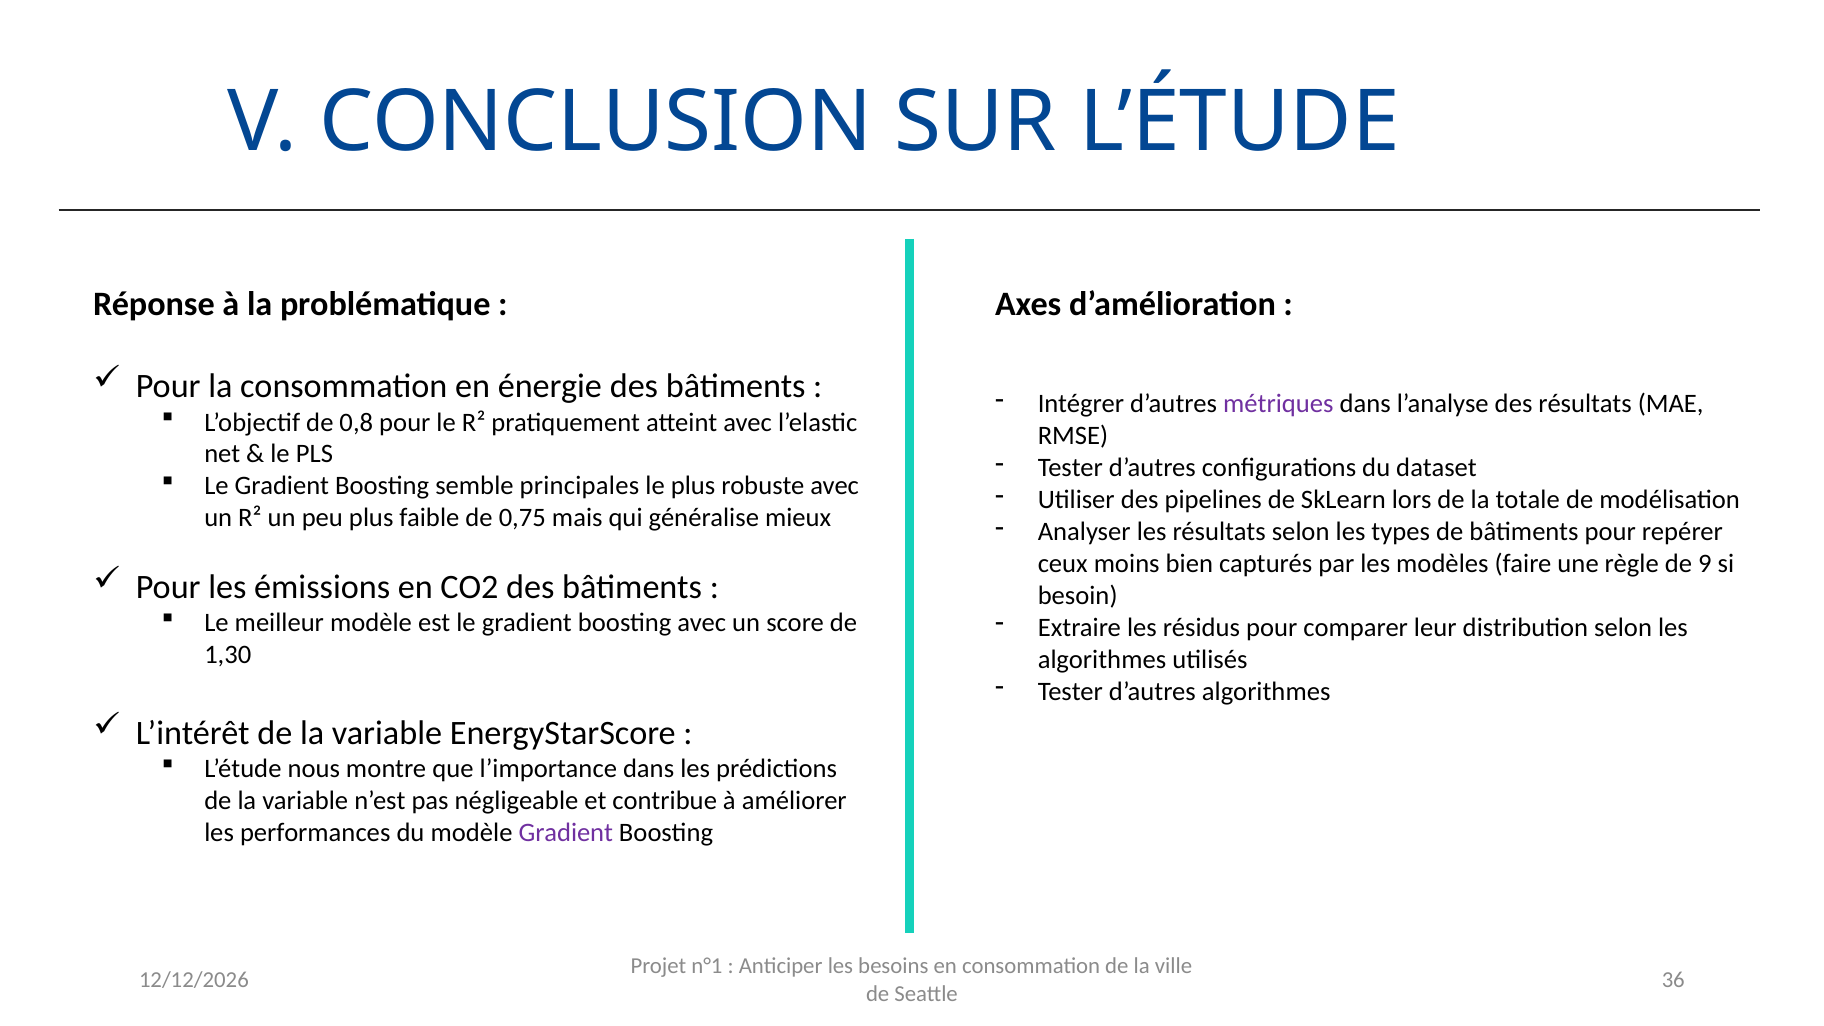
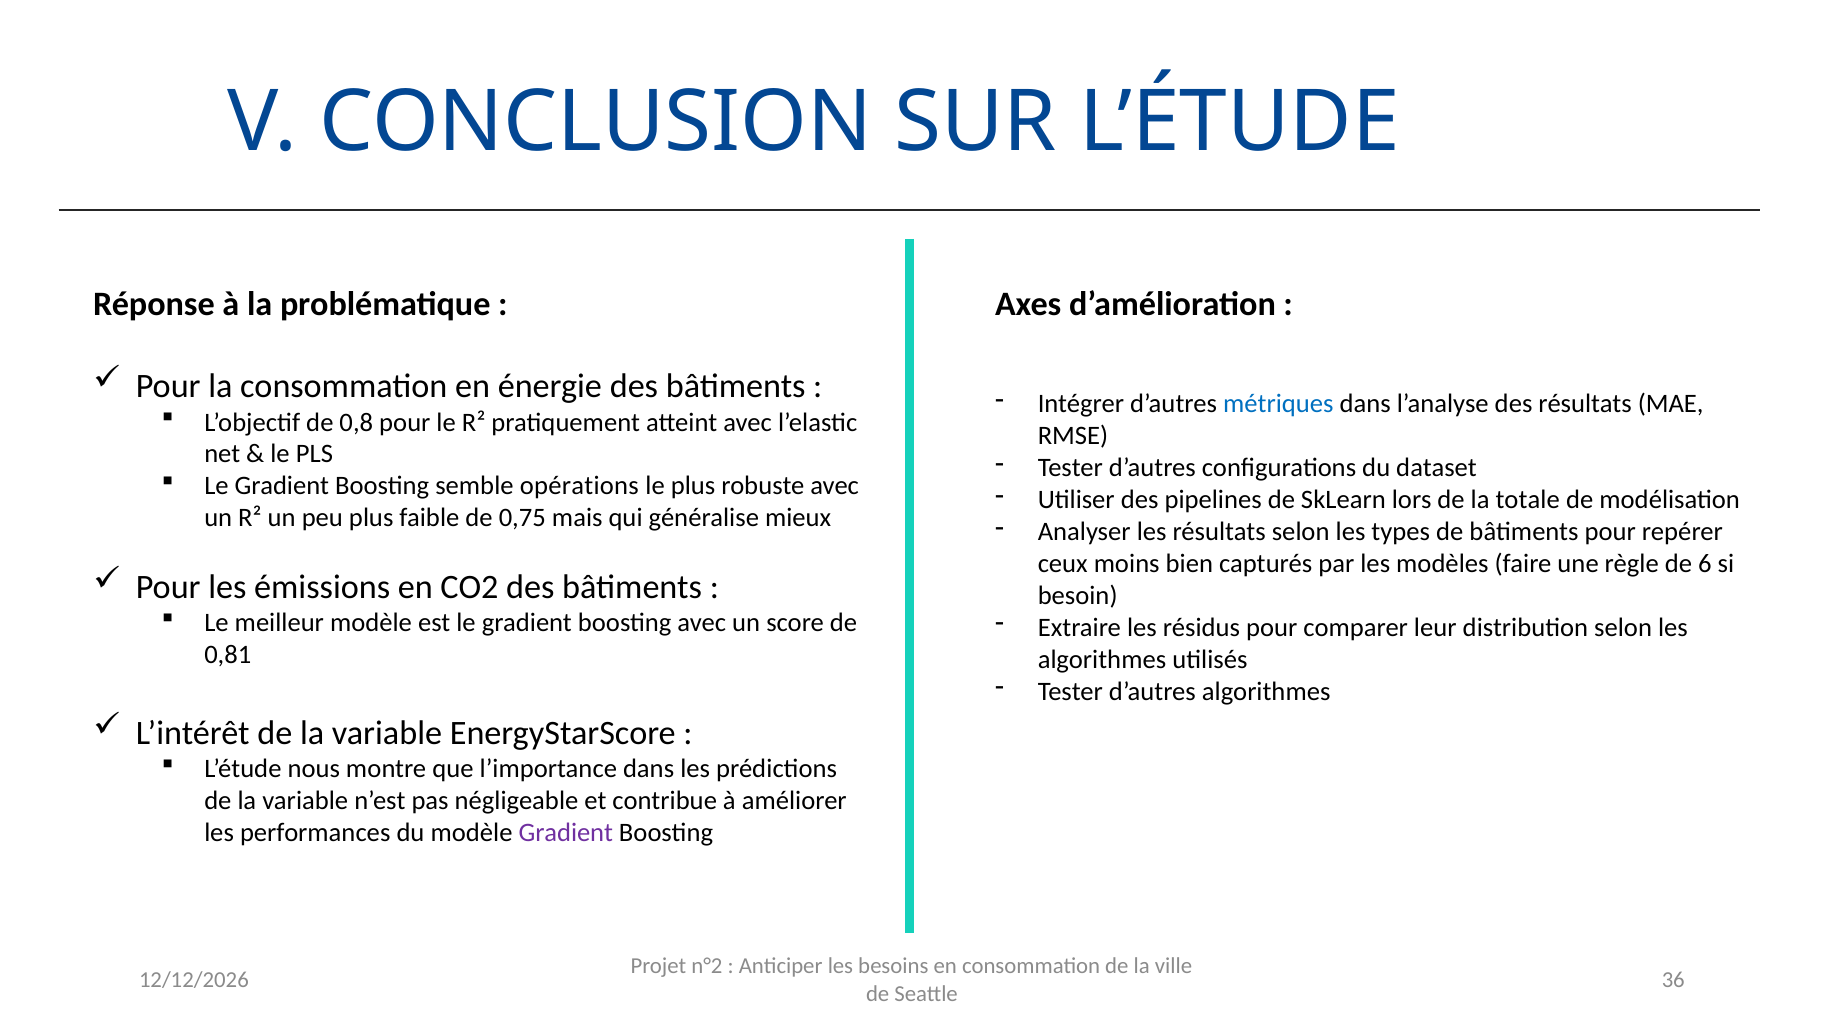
métriques colour: purple -> blue
principales: principales -> opérations
9: 9 -> 6
1,30: 1,30 -> 0,81
n°1: n°1 -> n°2
